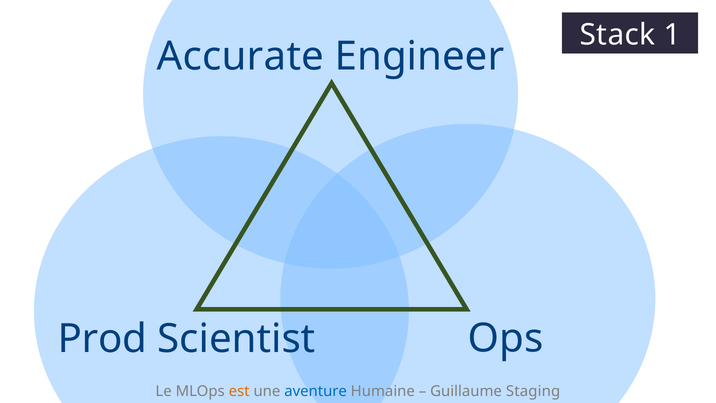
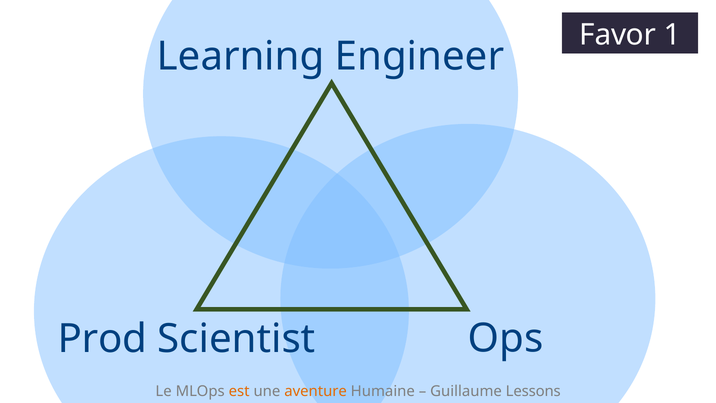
Stack: Stack -> Favor
Accurate: Accurate -> Learning
aventure colour: blue -> orange
Staging: Staging -> Lessons
